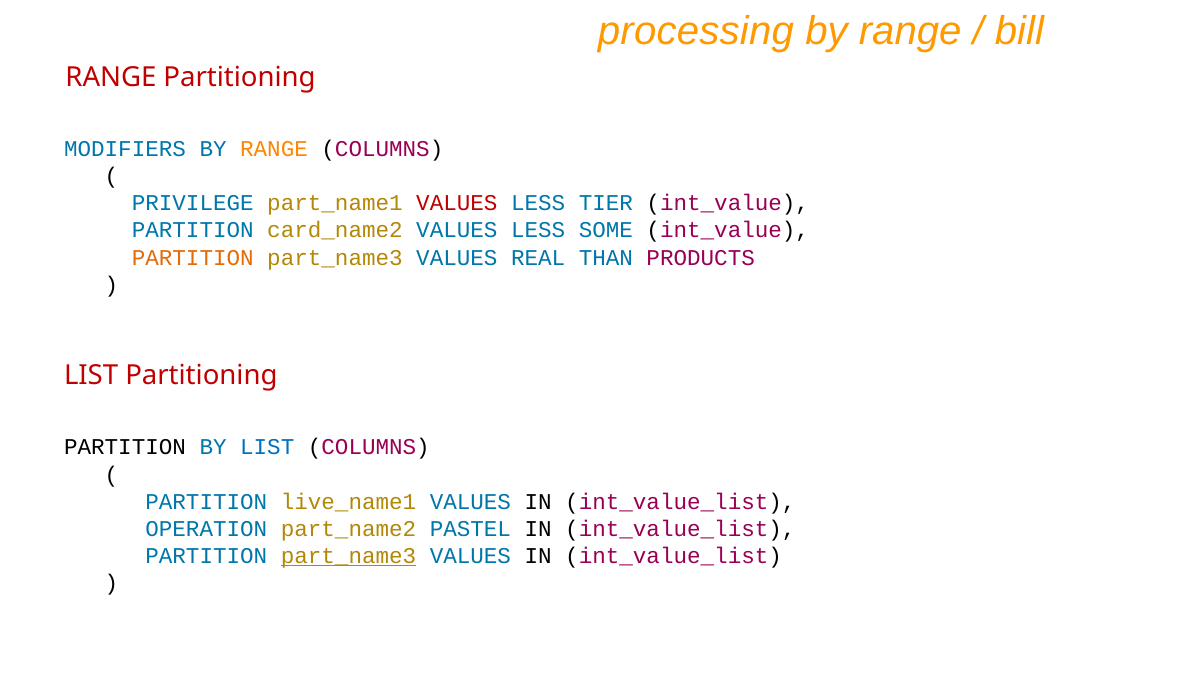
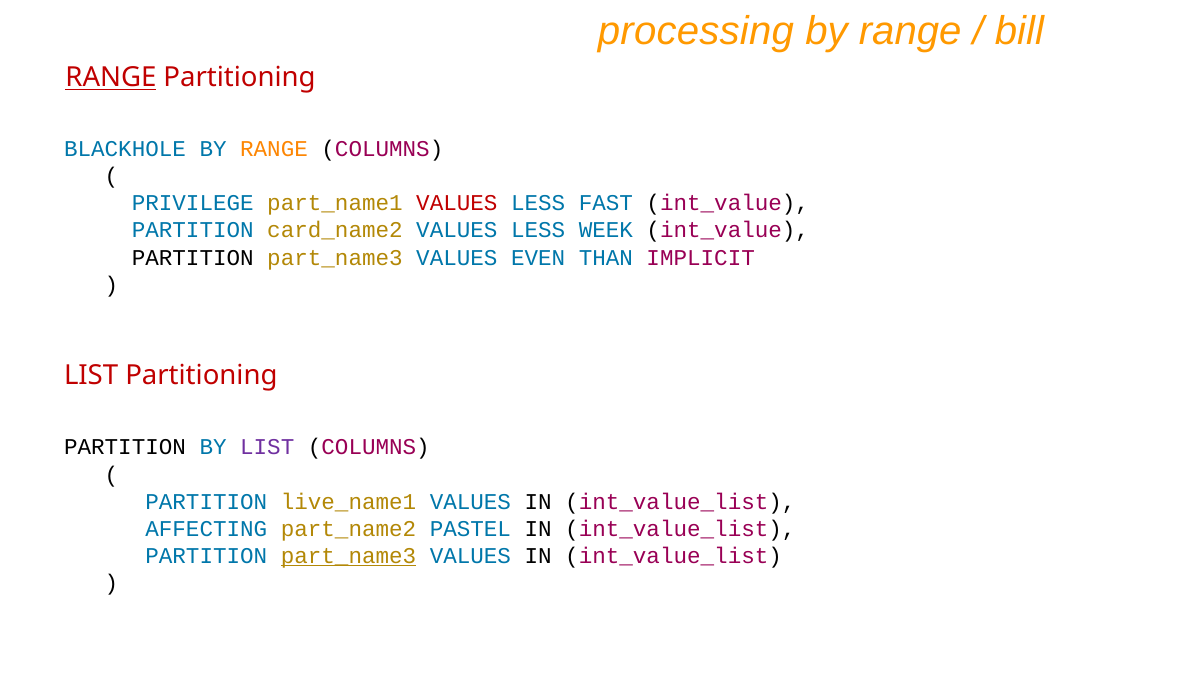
RANGE at (111, 78) underline: none -> present
MODIFIERS: MODIFIERS -> BLACKHOLE
TIER: TIER -> FAST
SOME: SOME -> WEEK
PARTITION at (193, 258) colour: orange -> black
REAL: REAL -> EVEN
PRODUCTS: PRODUCTS -> IMPLICIT
LIST at (267, 448) colour: blue -> purple
OPERATION: OPERATION -> AFFECTING
